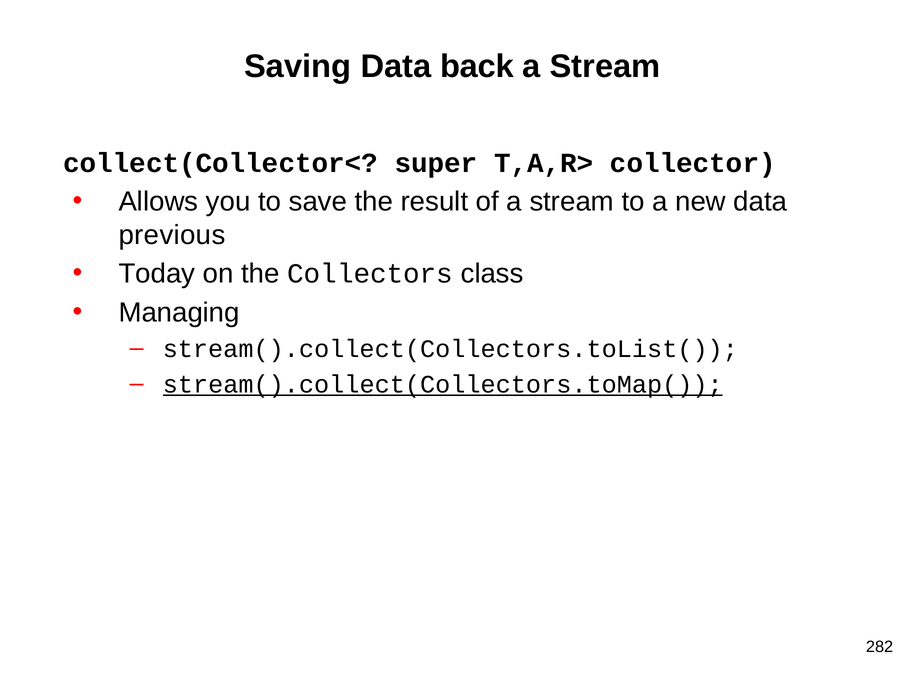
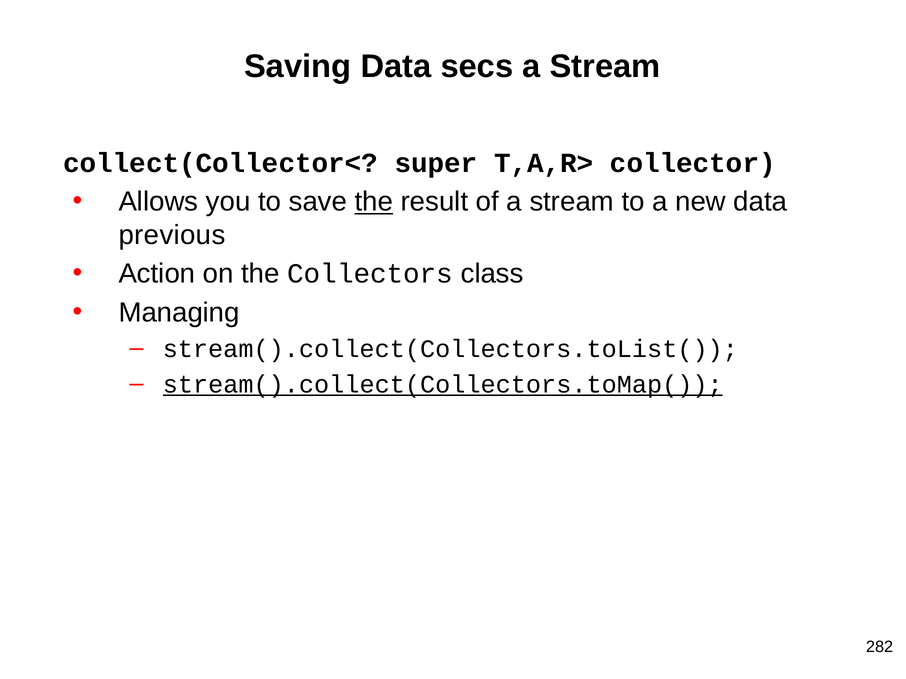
back: back -> secs
the at (374, 202) underline: none -> present
Today: Today -> Action
